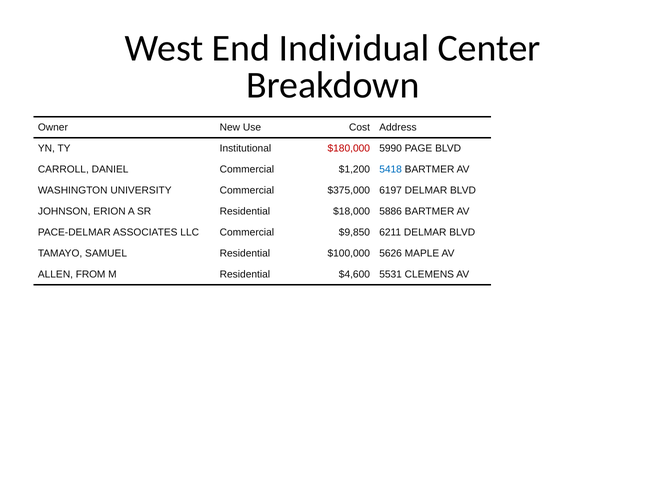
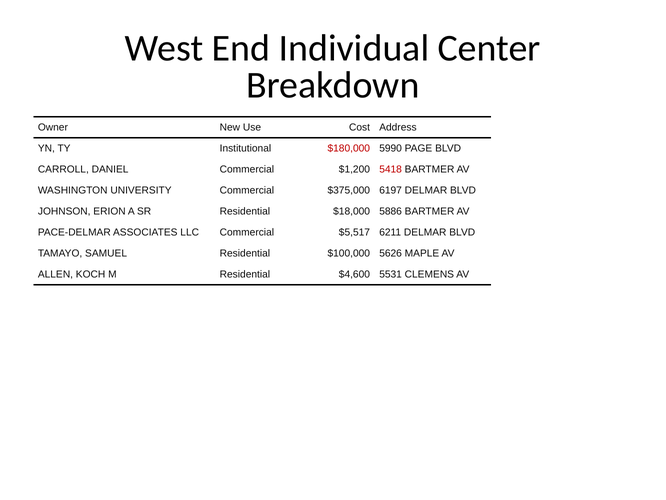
5418 colour: blue -> red
$9,850: $9,850 -> $5,517
FROM: FROM -> KOCH
